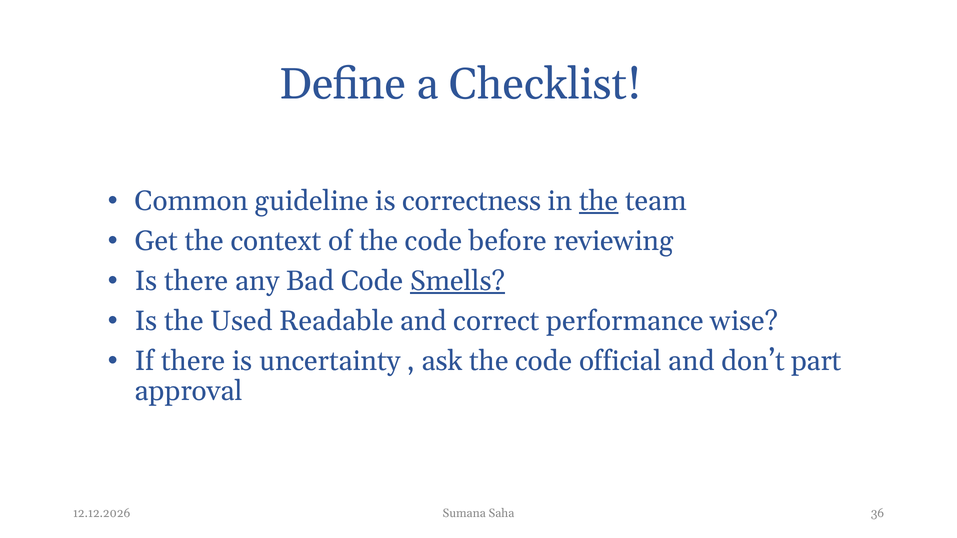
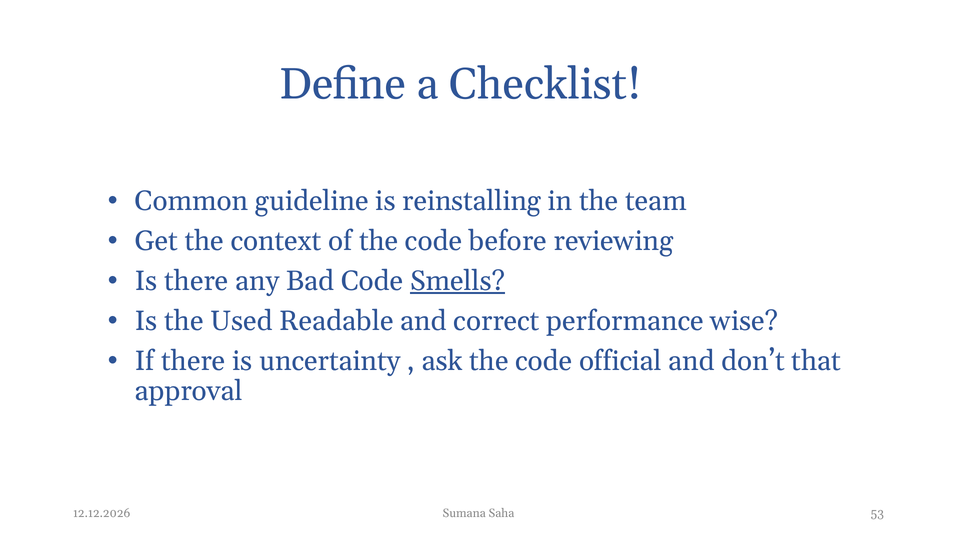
correctness: correctness -> reinstalling
the at (599, 201) underline: present -> none
part: part -> that
36: 36 -> 53
